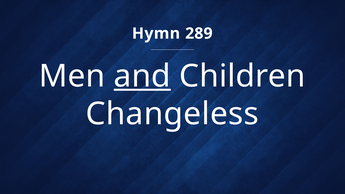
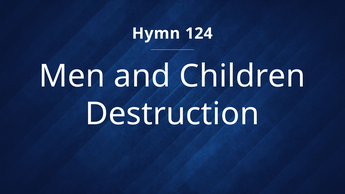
289: 289 -> 124
and underline: present -> none
Changeless: Changeless -> Destruction
